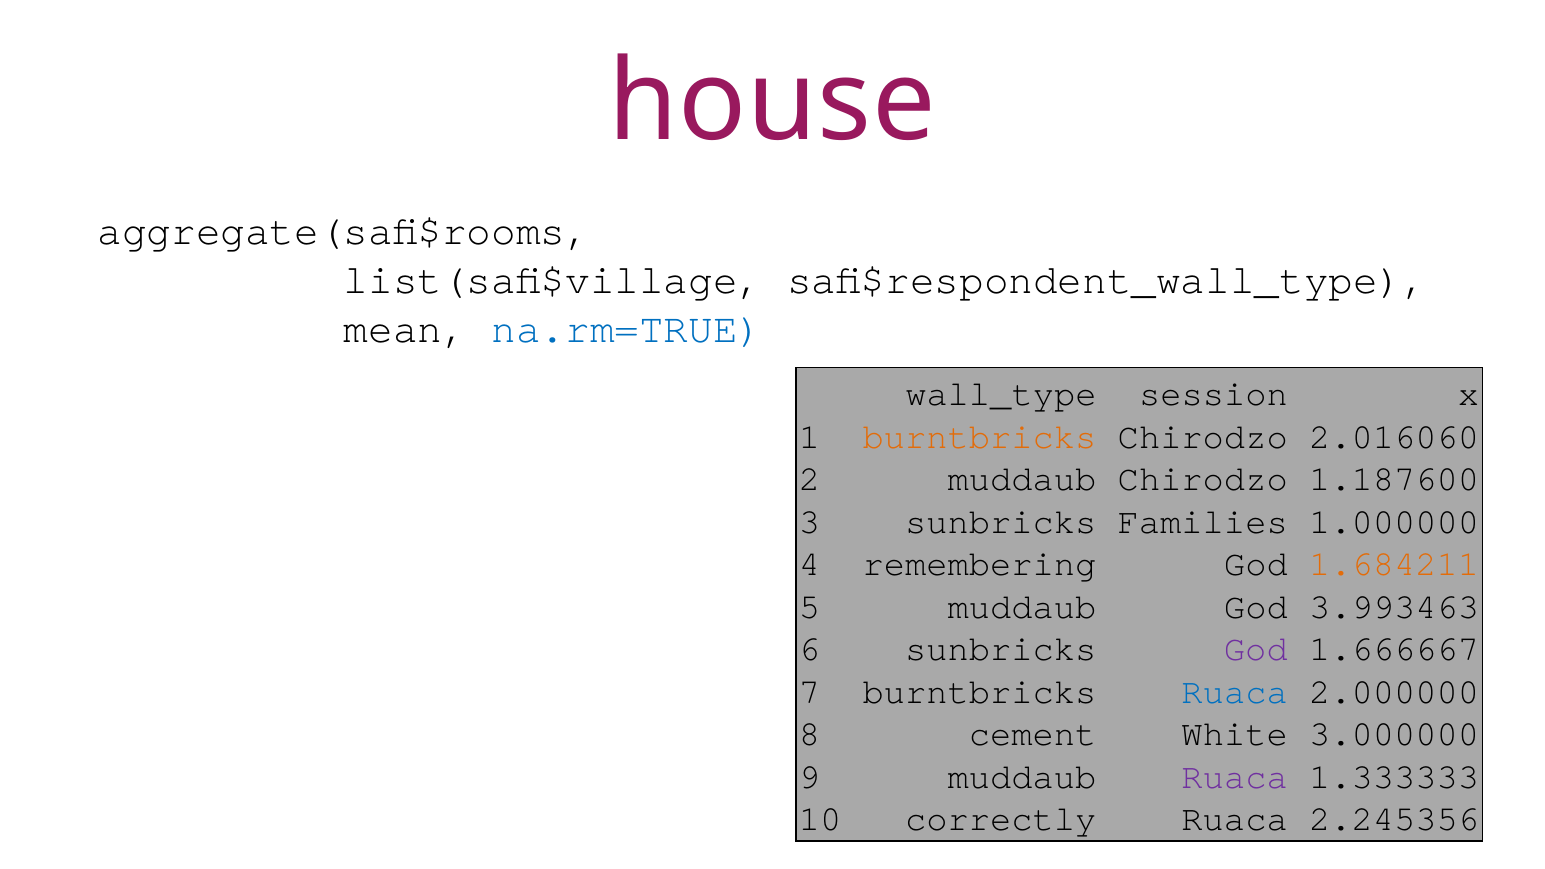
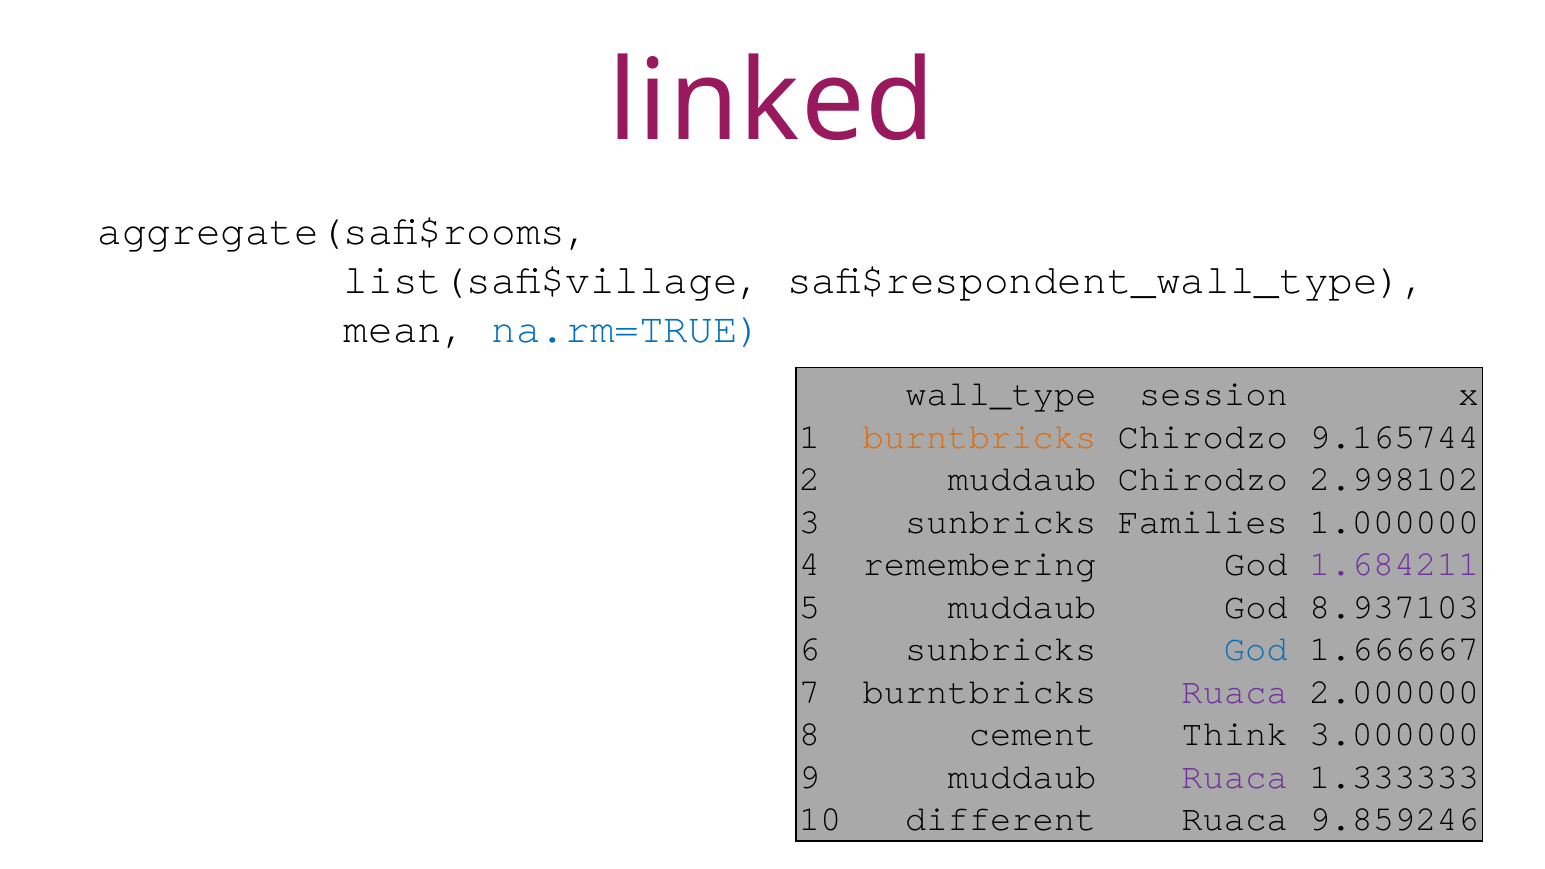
house: house -> linked
2.016060: 2.016060 -> 9.165744
1.187600: 1.187600 -> 2.998102
1.684211 at (1394, 564) colour: orange -> purple
3.993463: 3.993463 -> 8.937103
God at (1256, 649) colour: purple -> blue
Ruaca at (1235, 692) colour: blue -> purple
White: White -> Think
correctly: correctly -> different
2.245356: 2.245356 -> 9.859246
